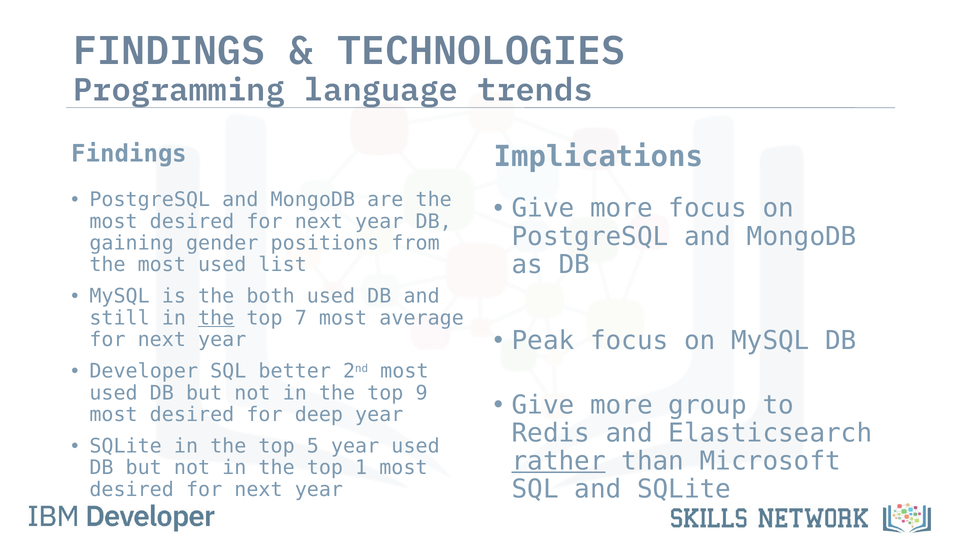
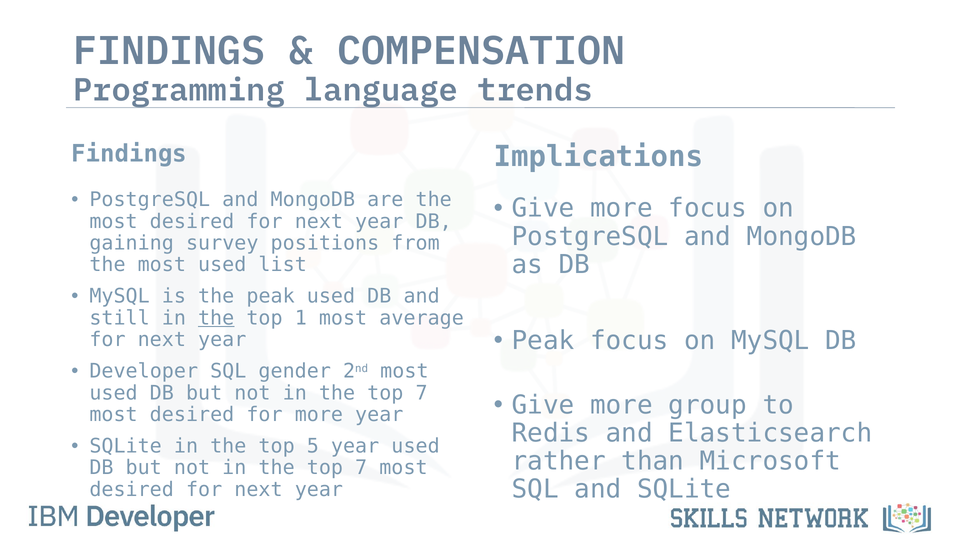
TECHNOLOGIES: TECHNOLOGIES -> COMPENSATION
gender: gender -> survey
the both: both -> peak
7: 7 -> 1
better: better -> gender
9 at (422, 393): 9 -> 7
for deep: deep -> more
rather underline: present -> none
1 at (361, 467): 1 -> 7
